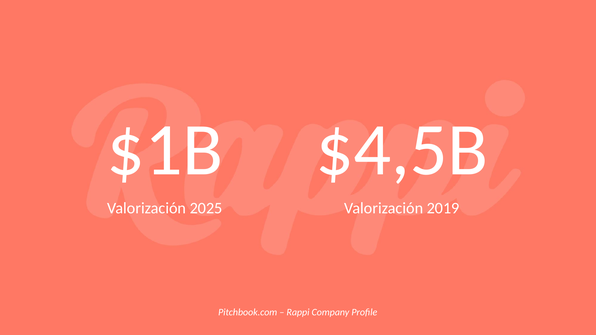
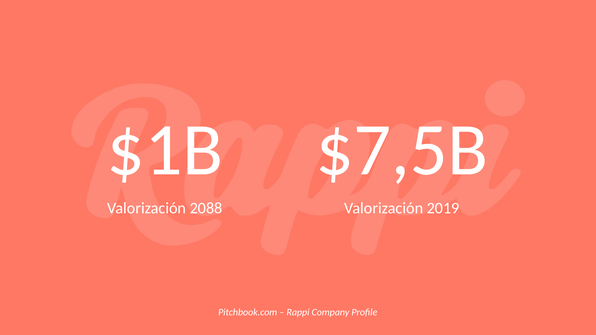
$4,5B: $4,5B -> $7,5B
2025: 2025 -> 2088
